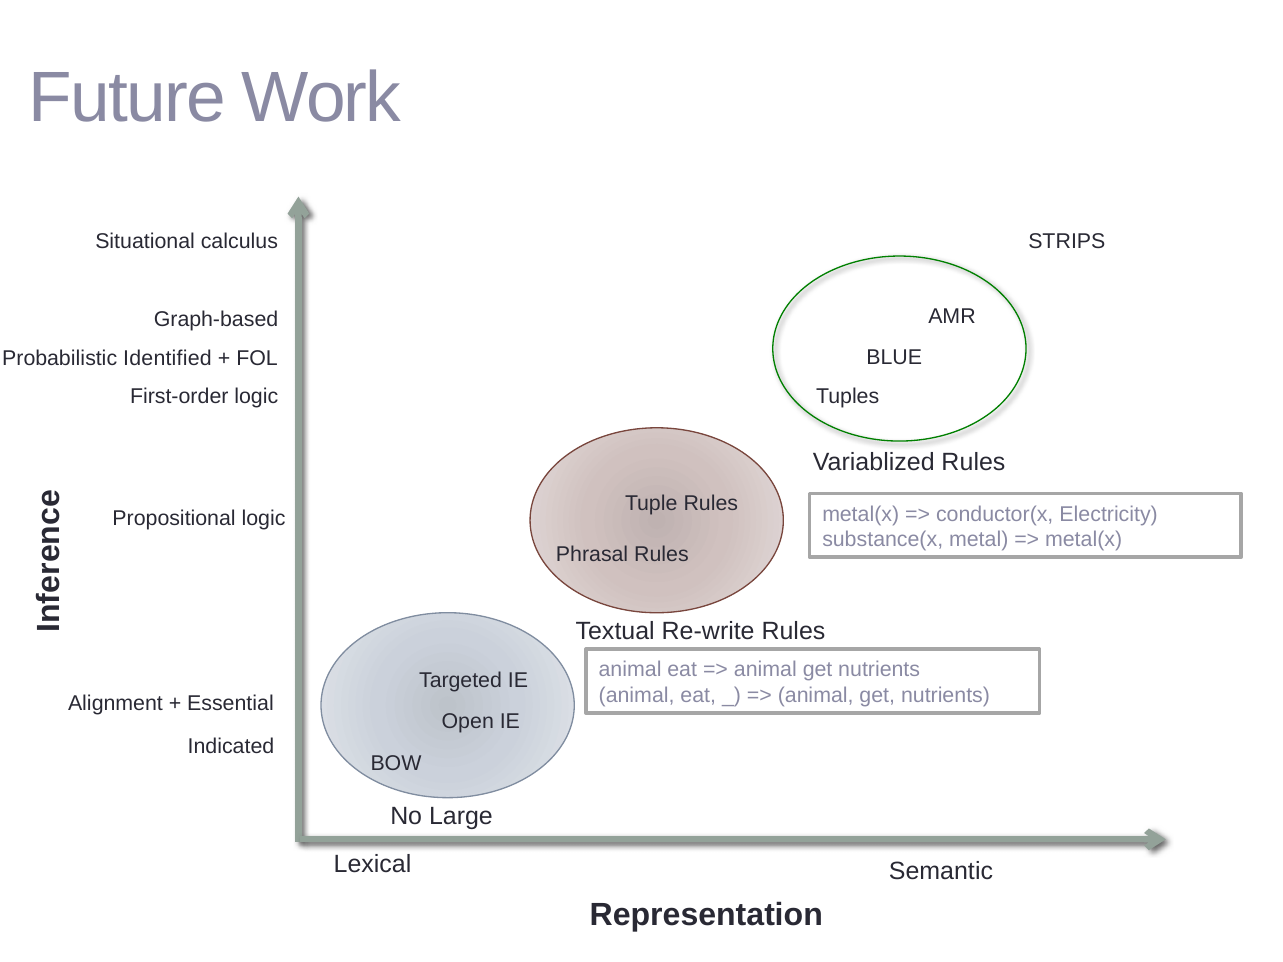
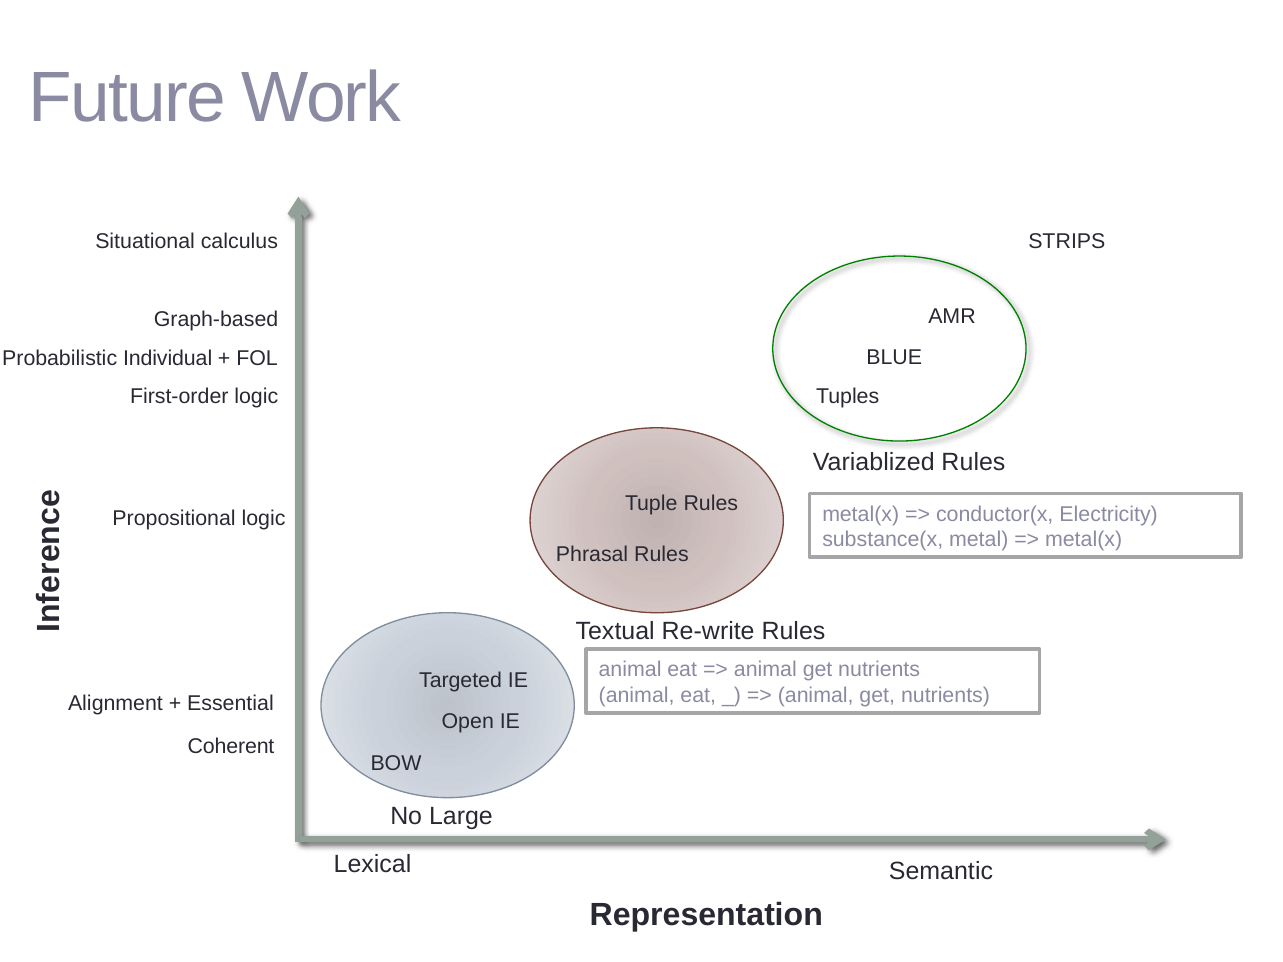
Identified: Identified -> Individual
Indicated: Indicated -> Coherent
